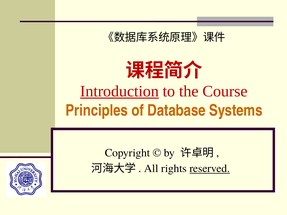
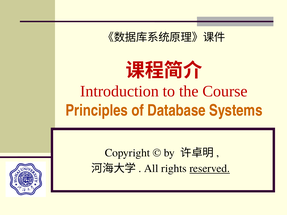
Introduction underline: present -> none
